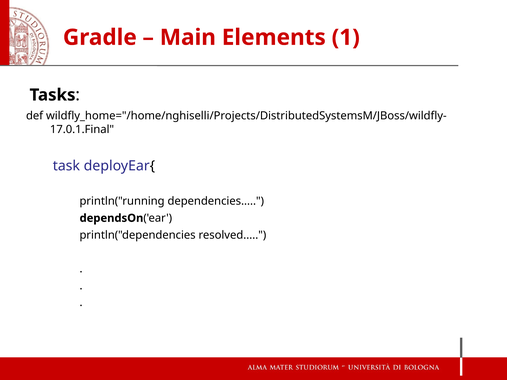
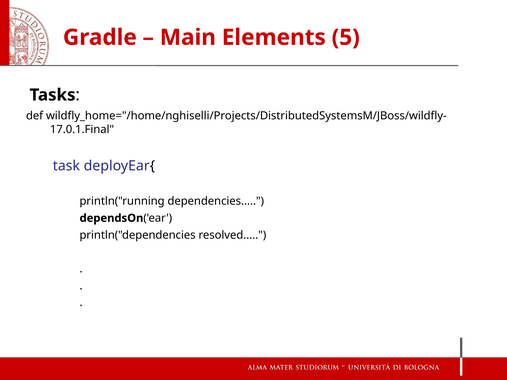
1: 1 -> 5
